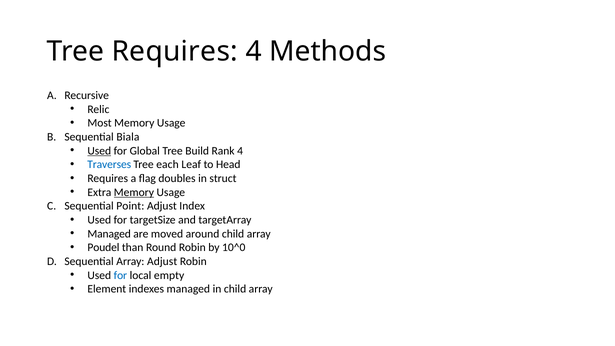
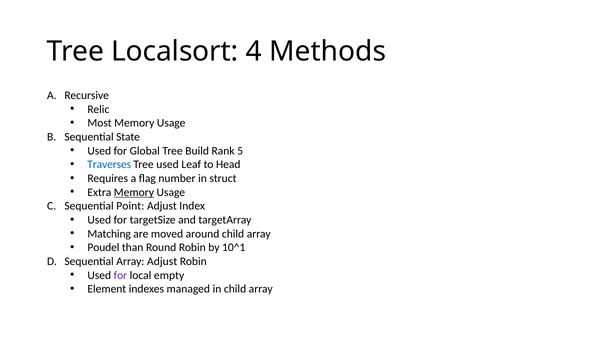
Tree Requires: Requires -> Localsort
Biala: Biala -> State
Used at (99, 151) underline: present -> none
Rank 4: 4 -> 5
Tree each: each -> used
doubles: doubles -> number
Managed at (109, 234): Managed -> Matching
10^0: 10^0 -> 10^1
for at (120, 275) colour: blue -> purple
